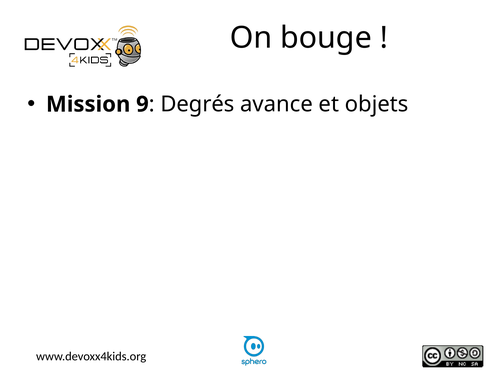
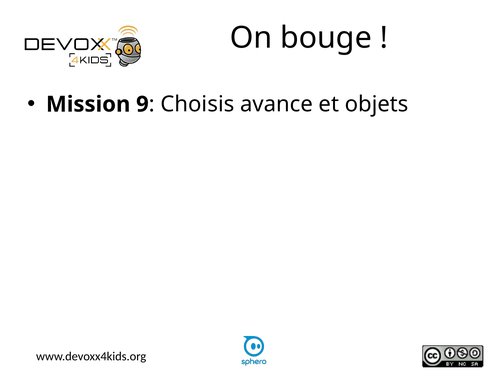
Degrés: Degrés -> Choisis
